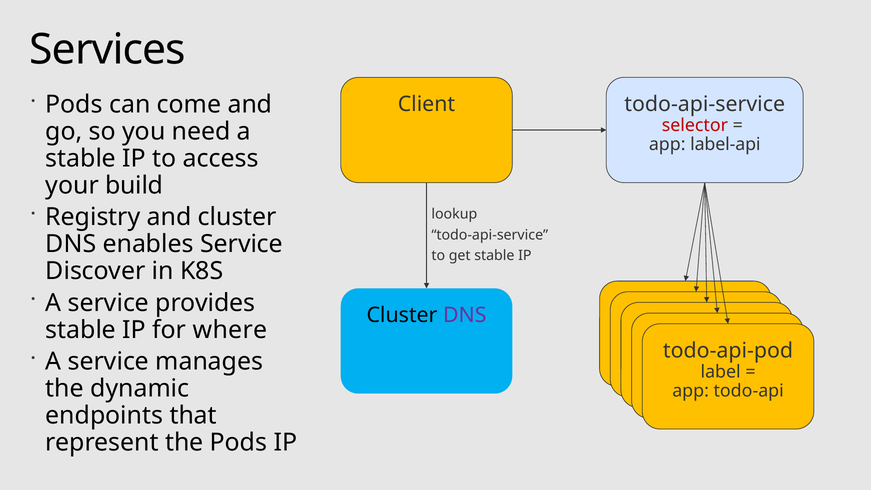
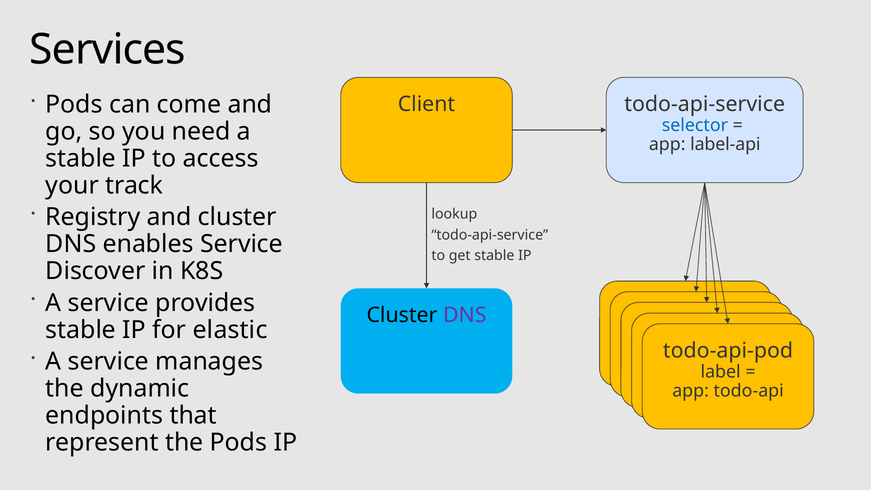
selector colour: red -> blue
build: build -> track
where: where -> elastic
